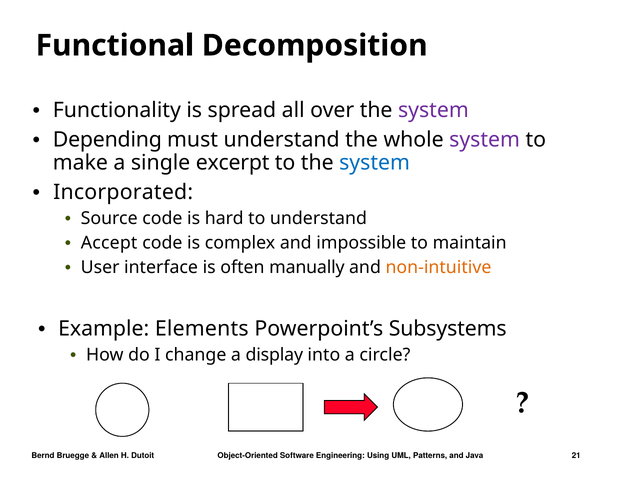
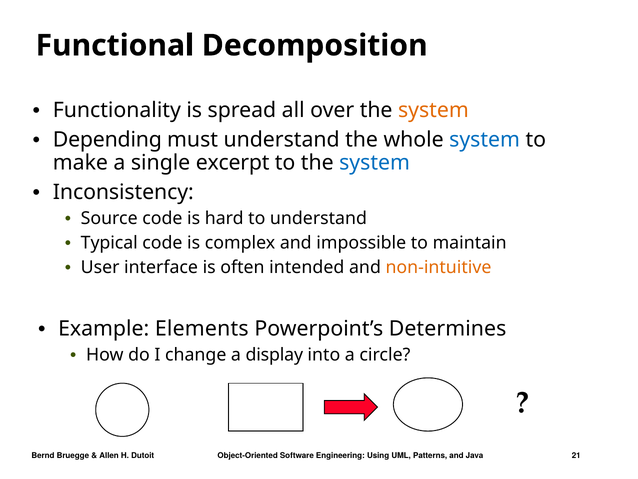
system at (433, 110) colour: purple -> orange
system at (485, 139) colour: purple -> blue
Incorporated: Incorporated -> Inconsistency
Accept: Accept -> Typical
manually: manually -> intended
Subsystems: Subsystems -> Determines
